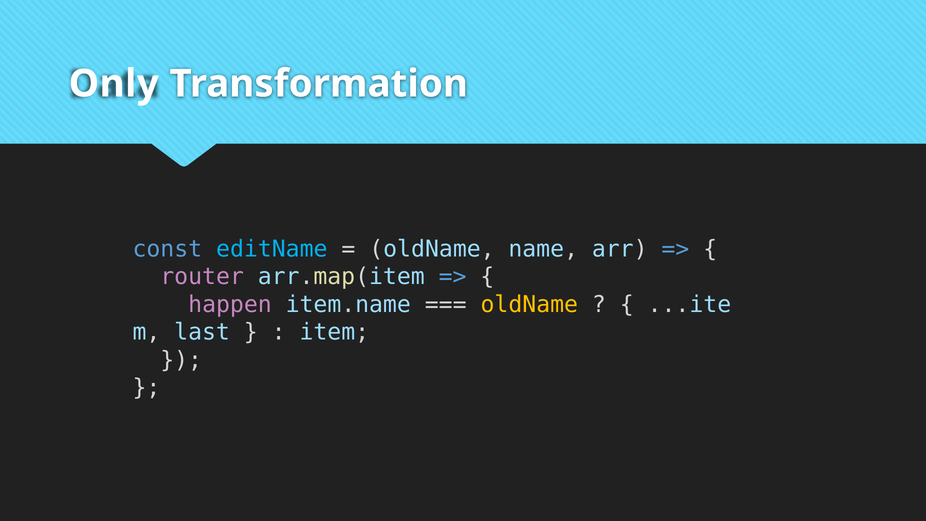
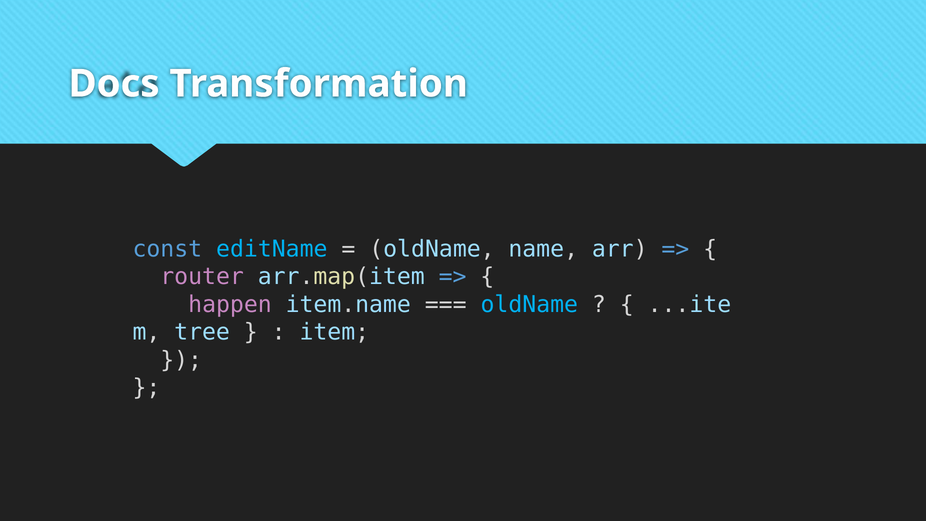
Only: Only -> Docs
oldName at (529, 304) colour: yellow -> light blue
last: last -> tree
